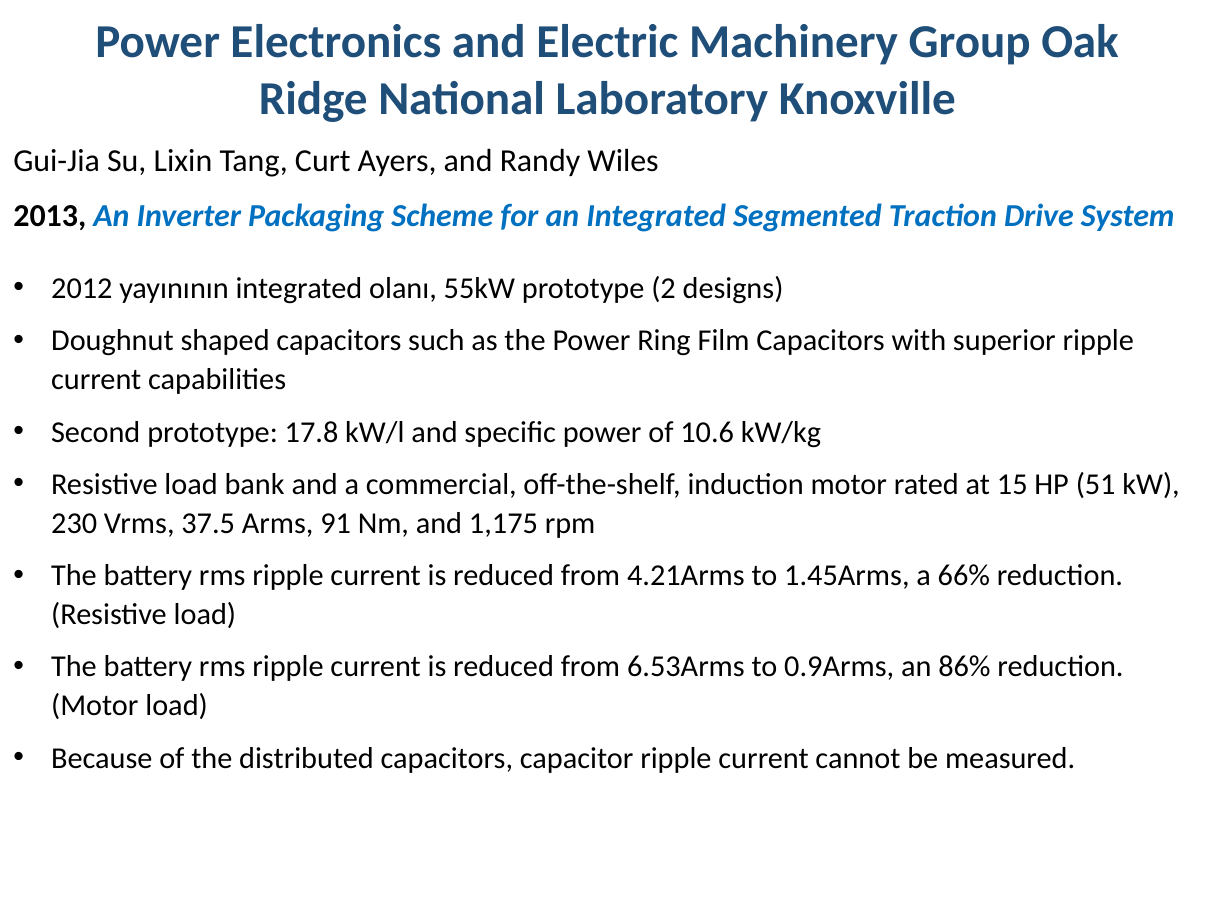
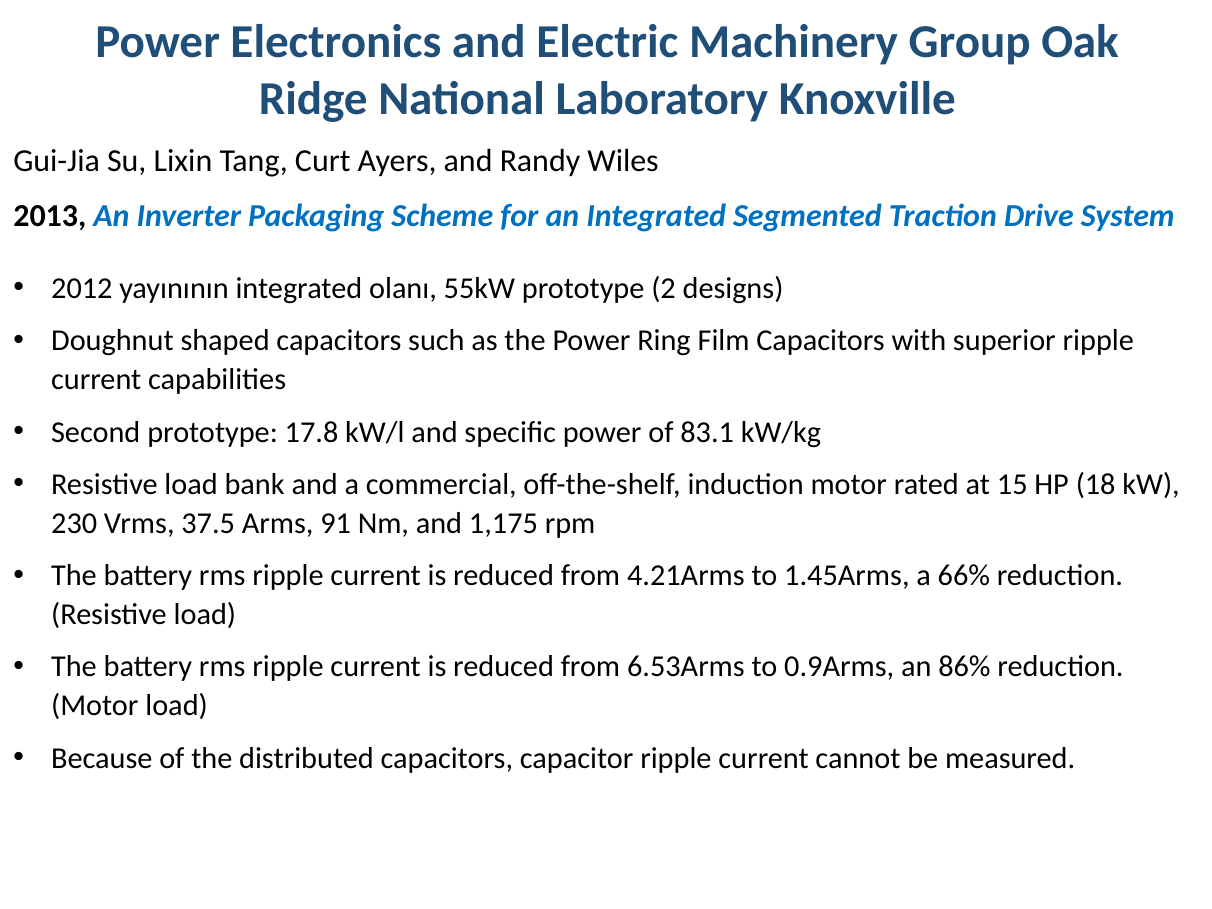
10.6: 10.6 -> 83.1
51: 51 -> 18
